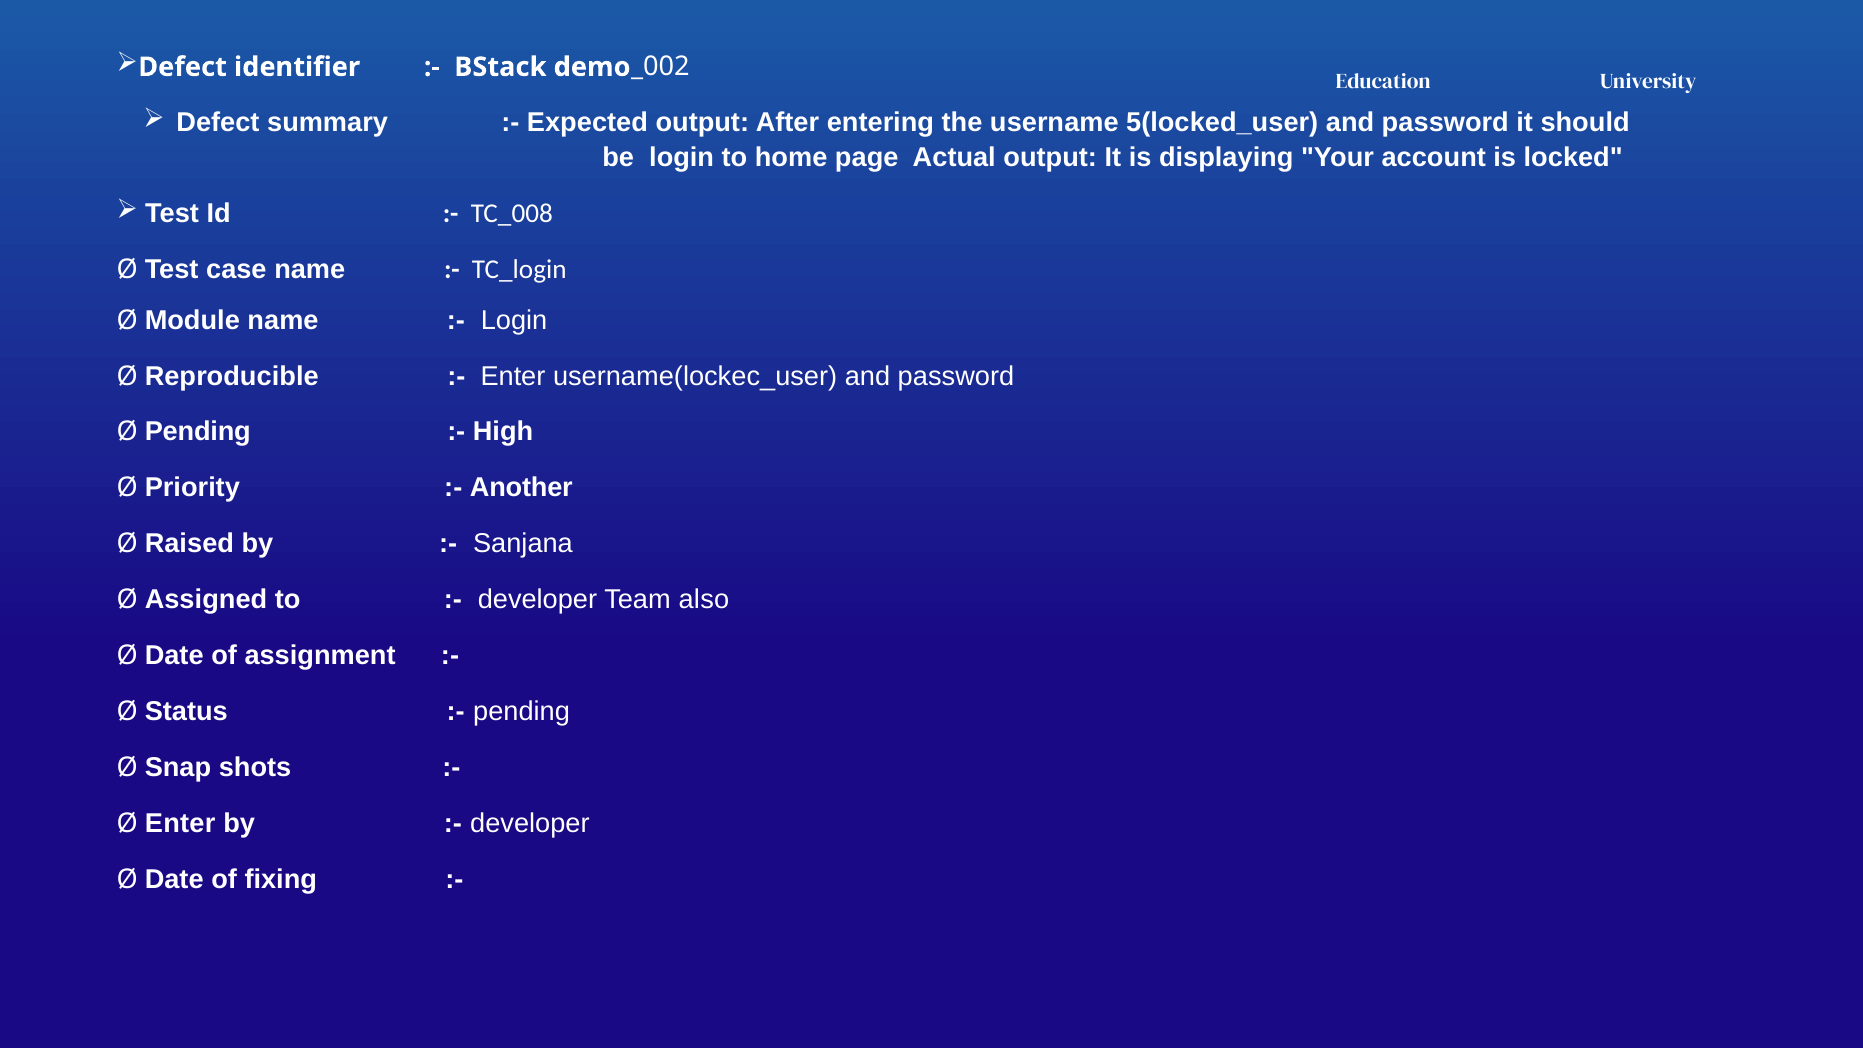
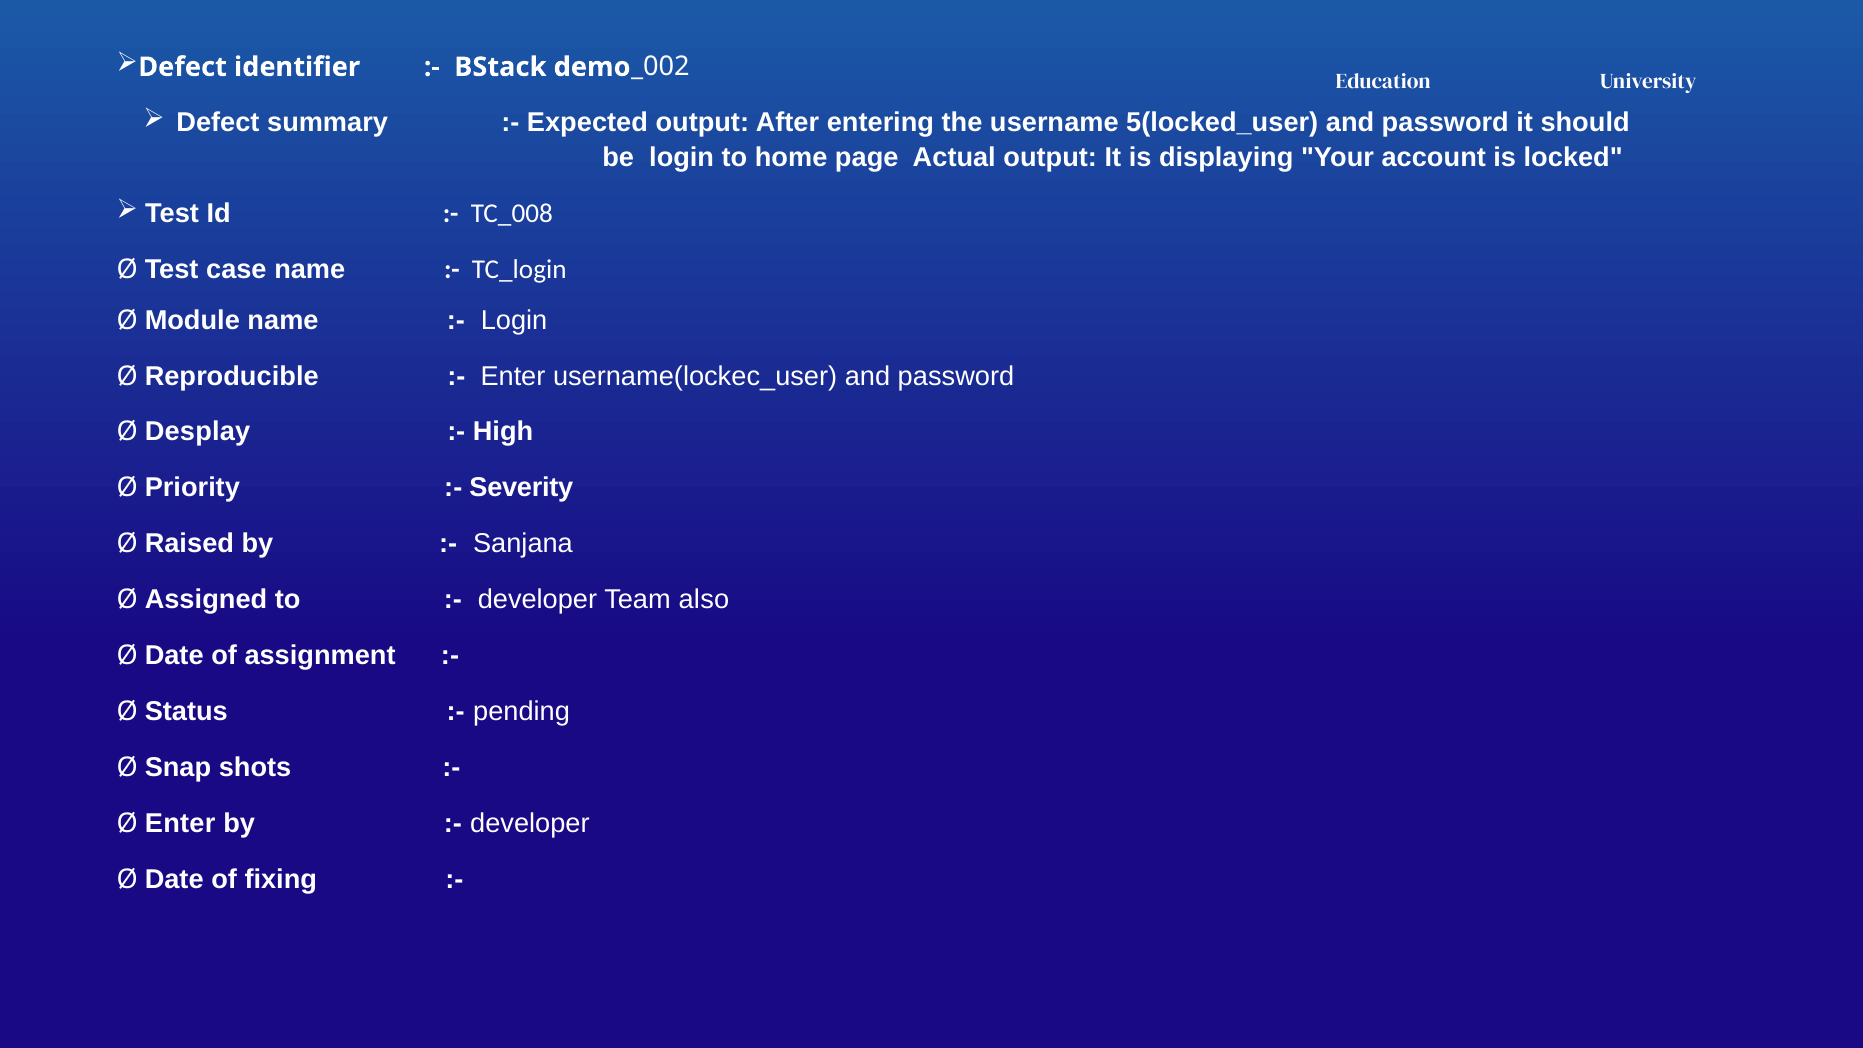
Ø Pending: Pending -> Desplay
Another: Another -> Severity
